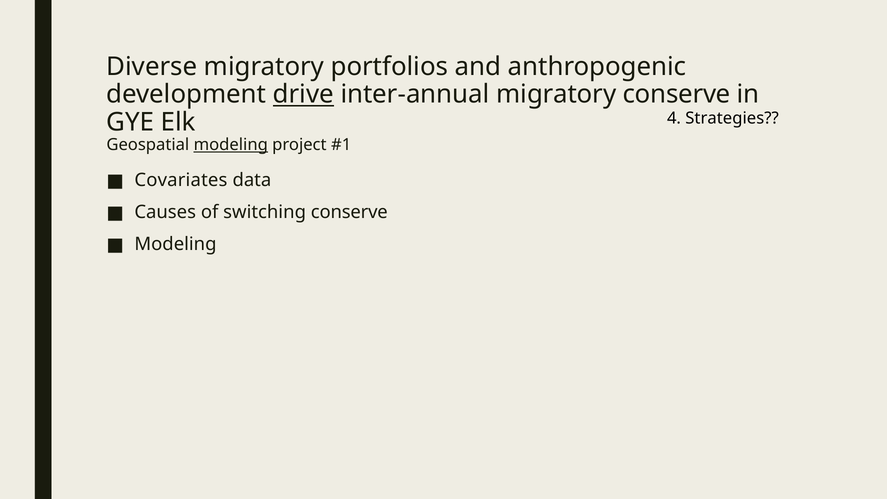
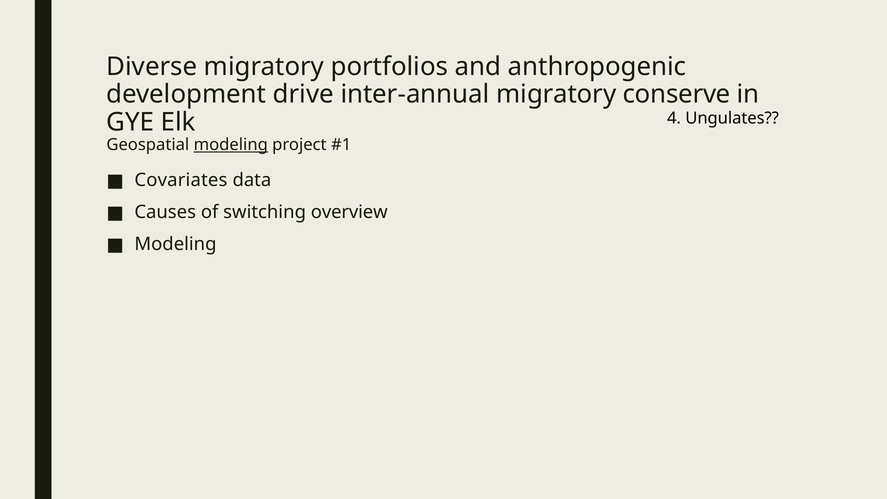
drive underline: present -> none
Strategies: Strategies -> Ungulates
switching conserve: conserve -> overview
